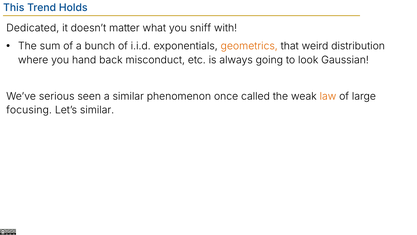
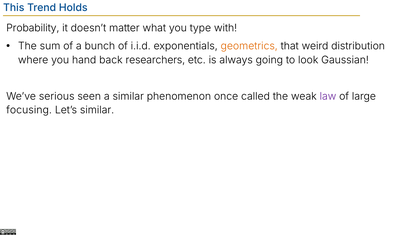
Dedicated: Dedicated -> Probability
sniff: sniff -> type
misconduct: misconduct -> researchers
law colour: orange -> purple
